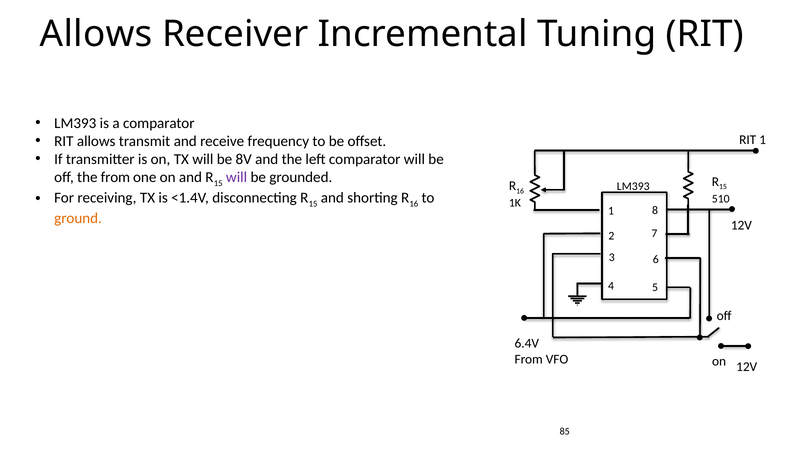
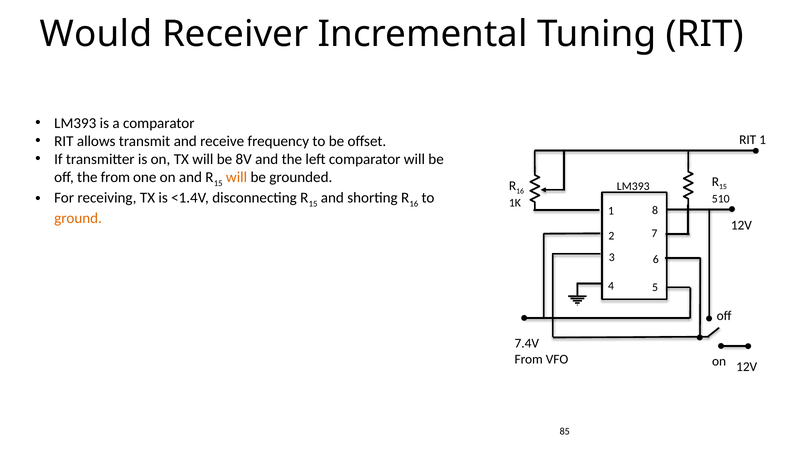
Allows at (96, 34): Allows -> Would
will at (237, 177) colour: purple -> orange
6.4V: 6.4V -> 7.4V
